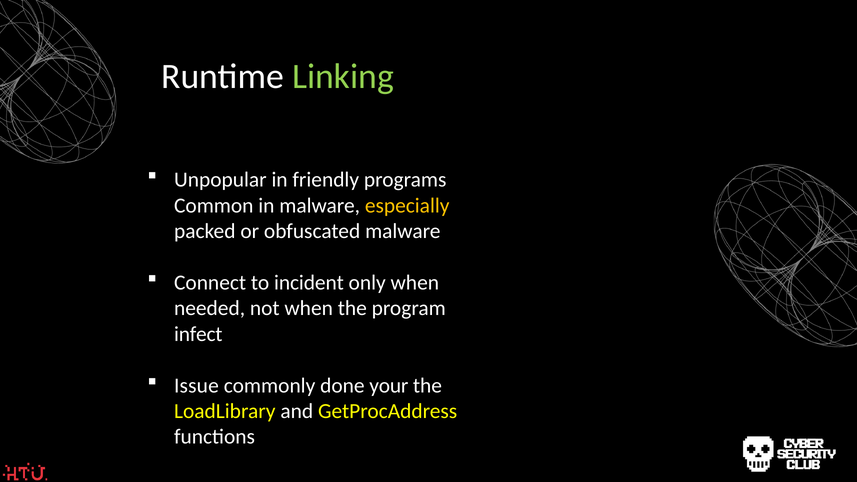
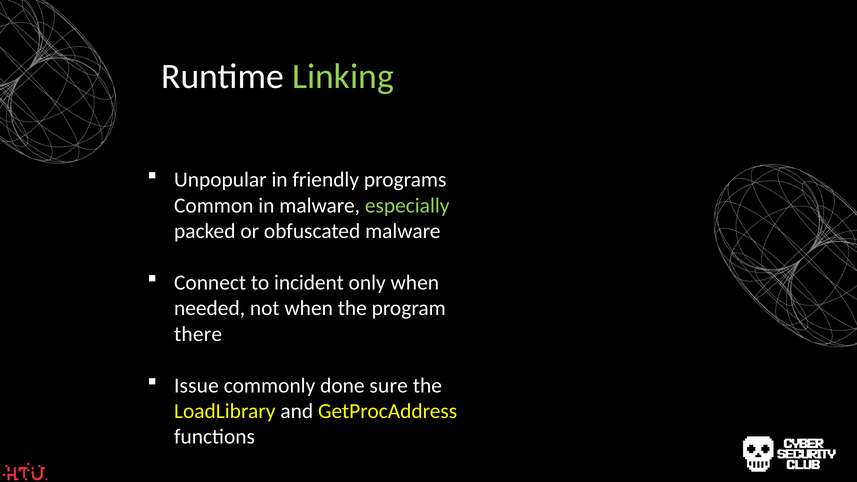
especially colour: yellow -> light green
infect: infect -> there
your: your -> sure
